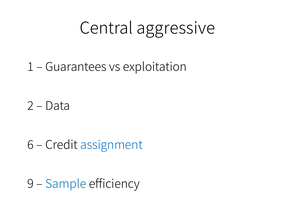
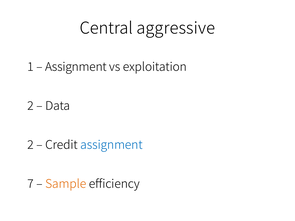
Guarantees at (76, 67): Guarantees -> Assignment
6 at (31, 145): 6 -> 2
9: 9 -> 7
Sample colour: blue -> orange
